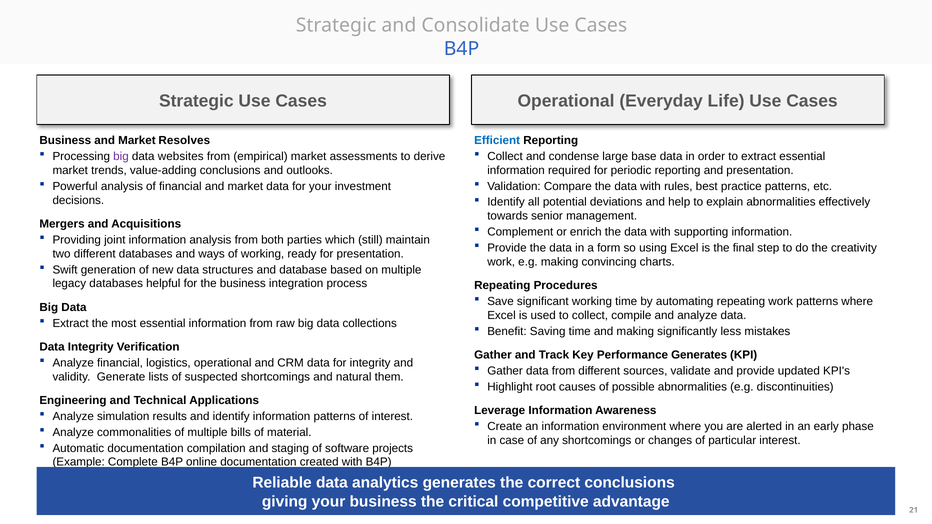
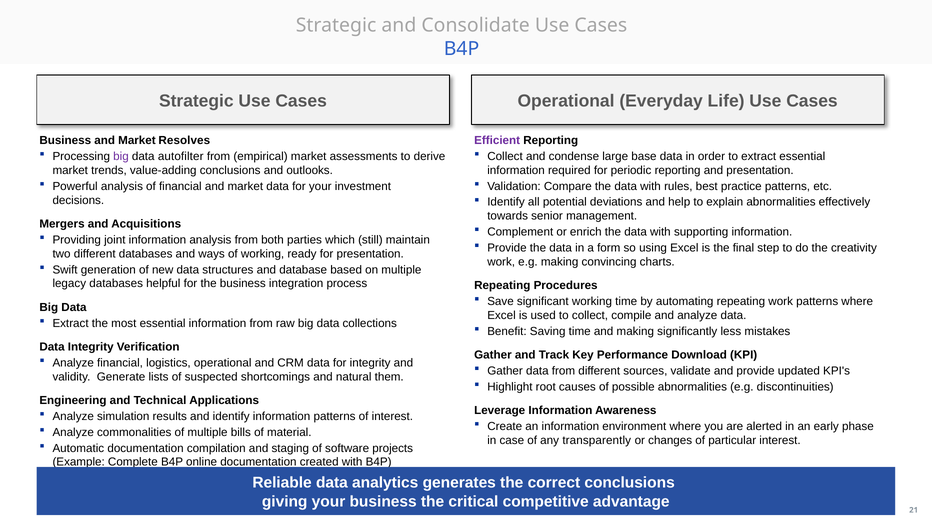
Efficient colour: blue -> purple
websites: websites -> autofilter
Performance Generates: Generates -> Download
any shortcomings: shortcomings -> transparently
